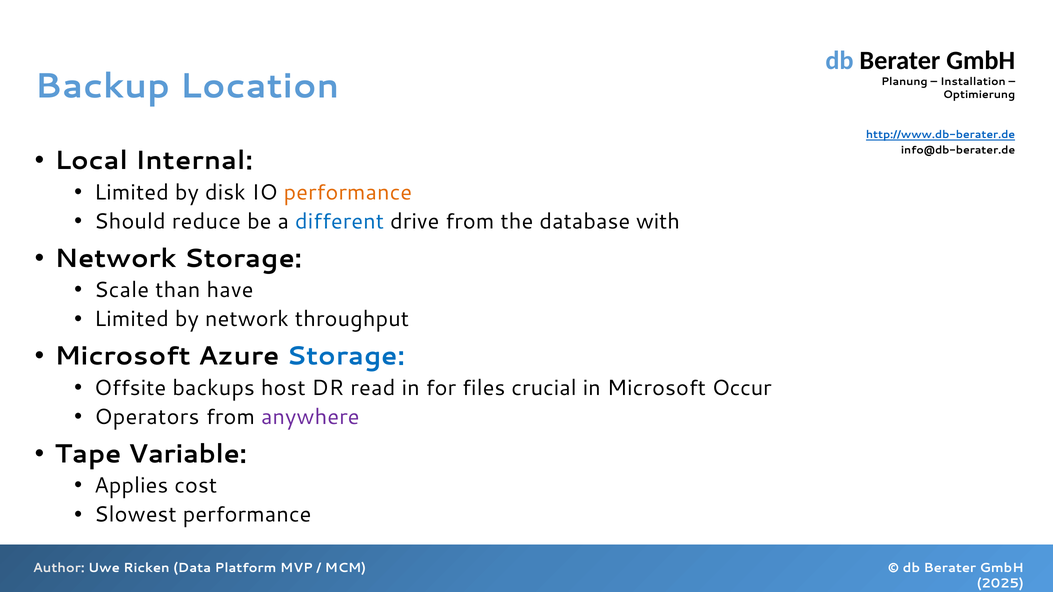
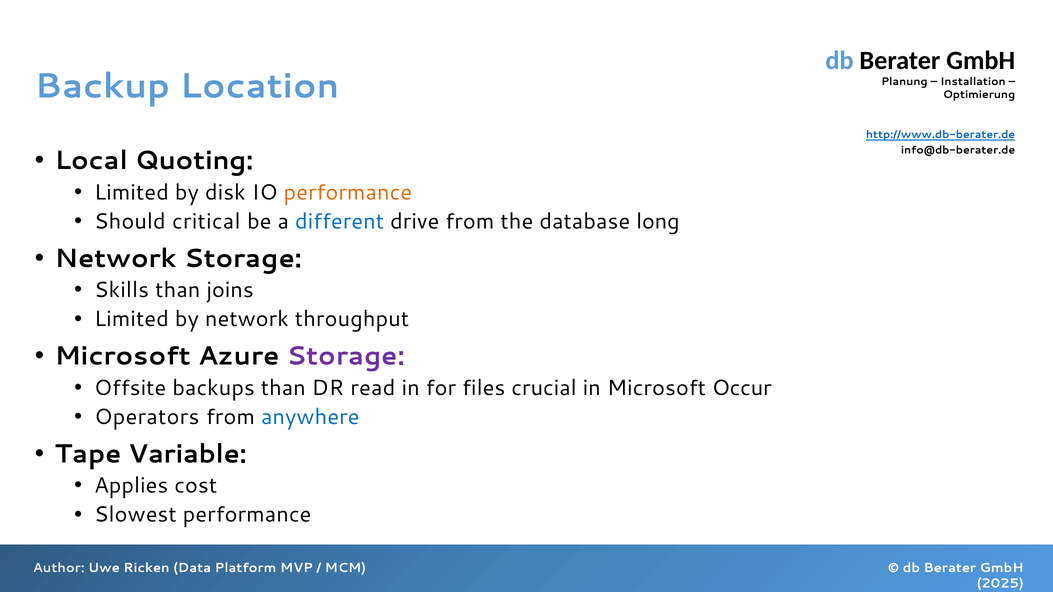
Internal: Internal -> Quoting
reduce: reduce -> critical
with: with -> long
Scale: Scale -> Skills
have: have -> joins
Storage at (346, 356) colour: blue -> purple
backups host: host -> than
anywhere colour: purple -> blue
